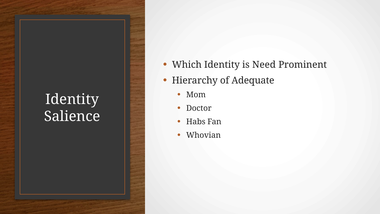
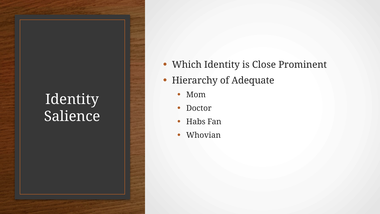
Need: Need -> Close
